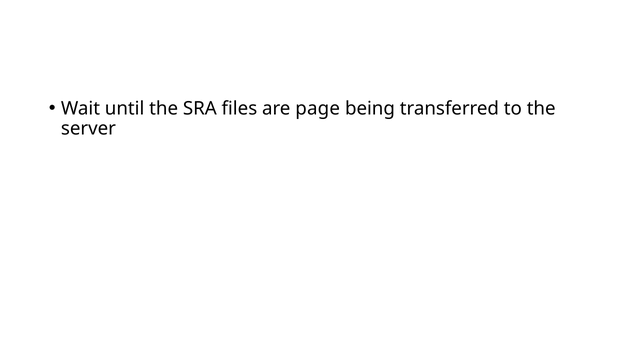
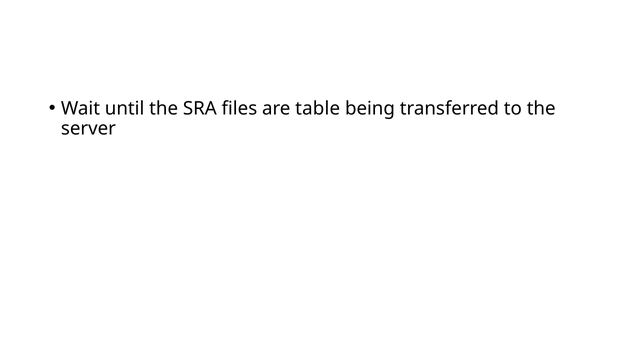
page: page -> table
